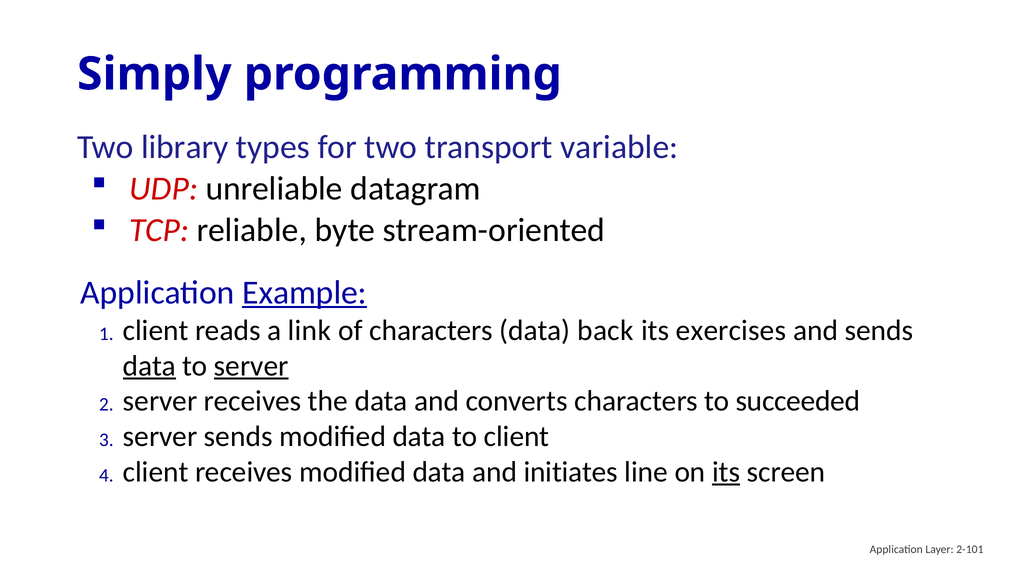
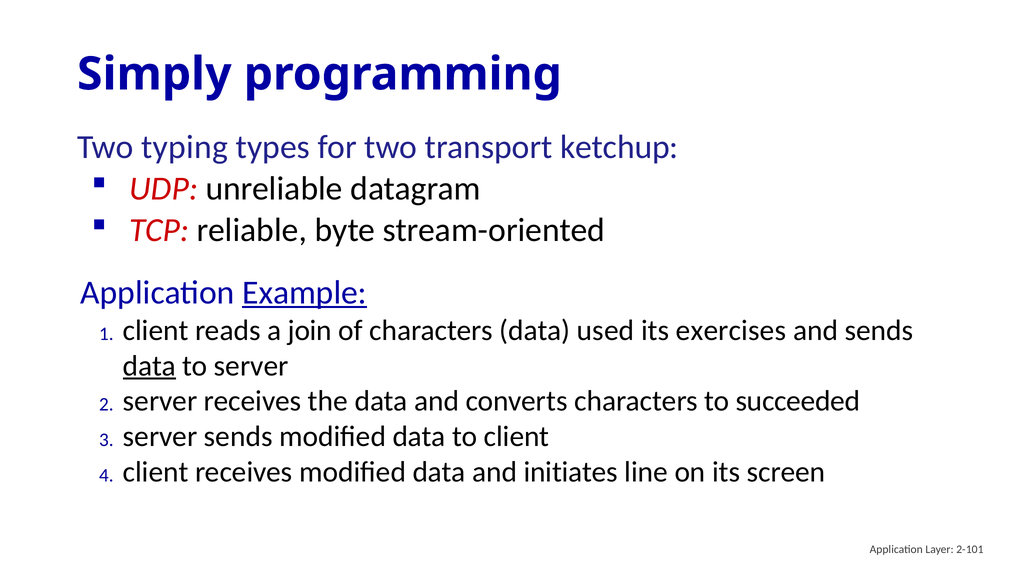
library: library -> typing
variable: variable -> ketchup
link: link -> join
back: back -> used
server at (251, 366) underline: present -> none
its at (726, 472) underline: present -> none
